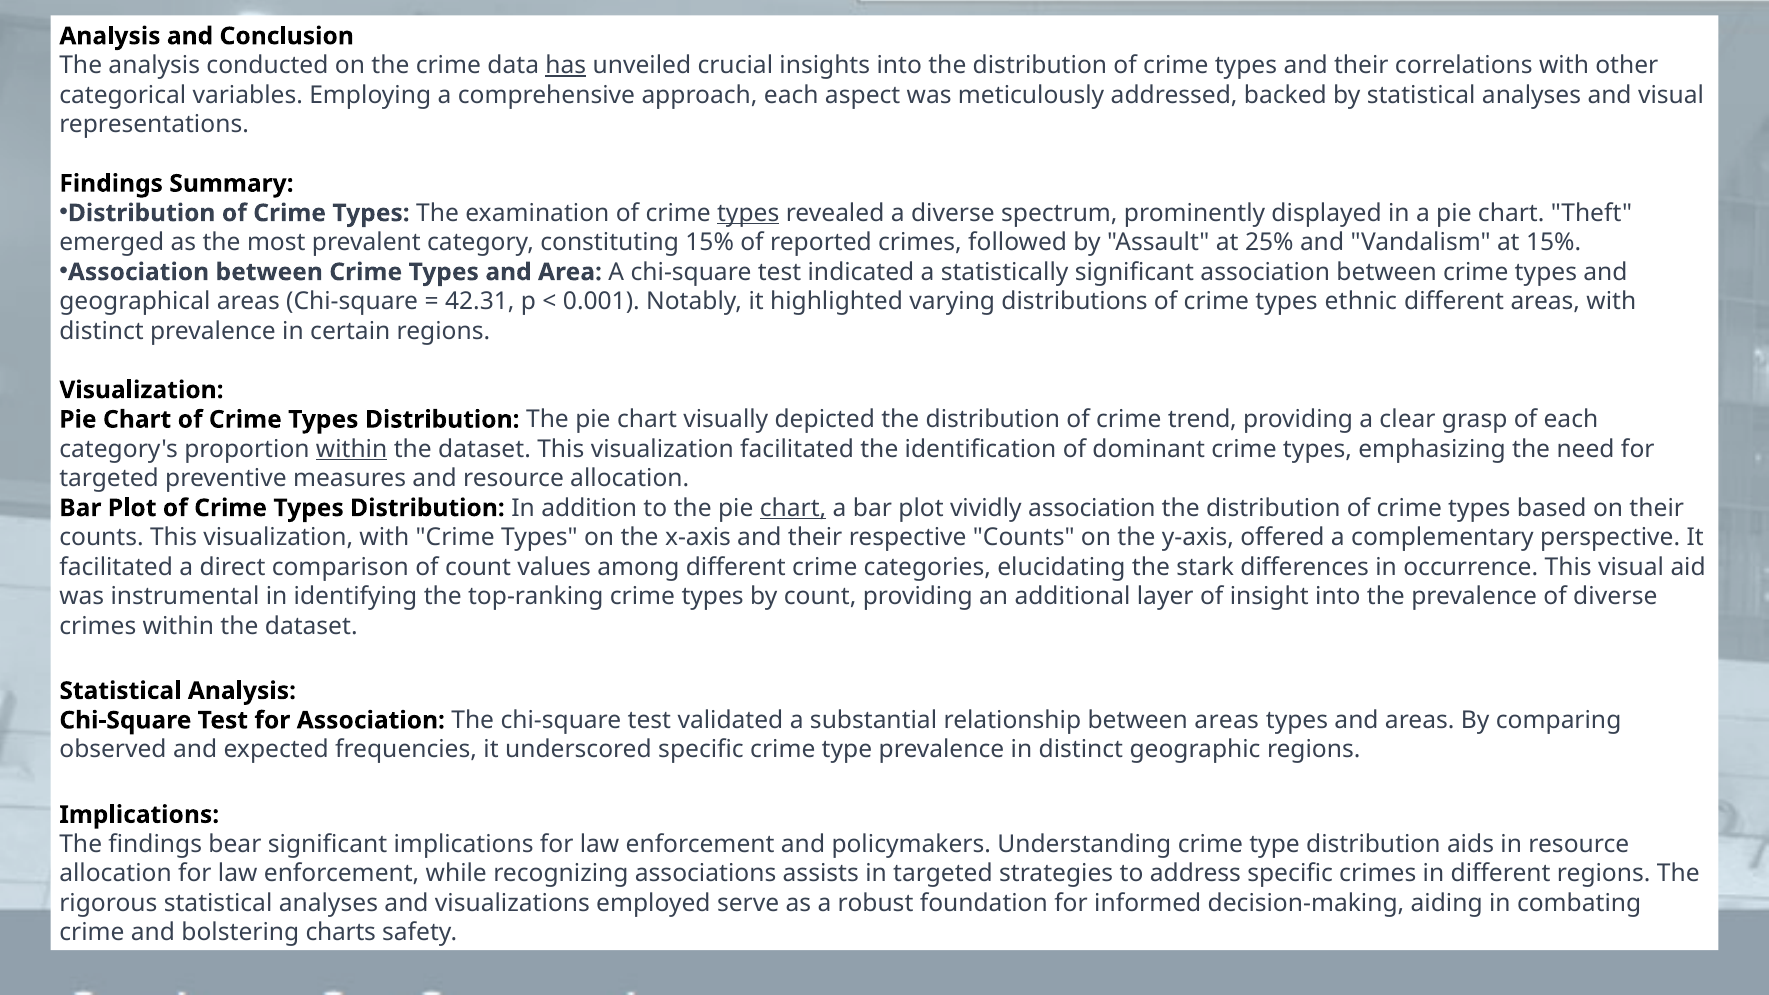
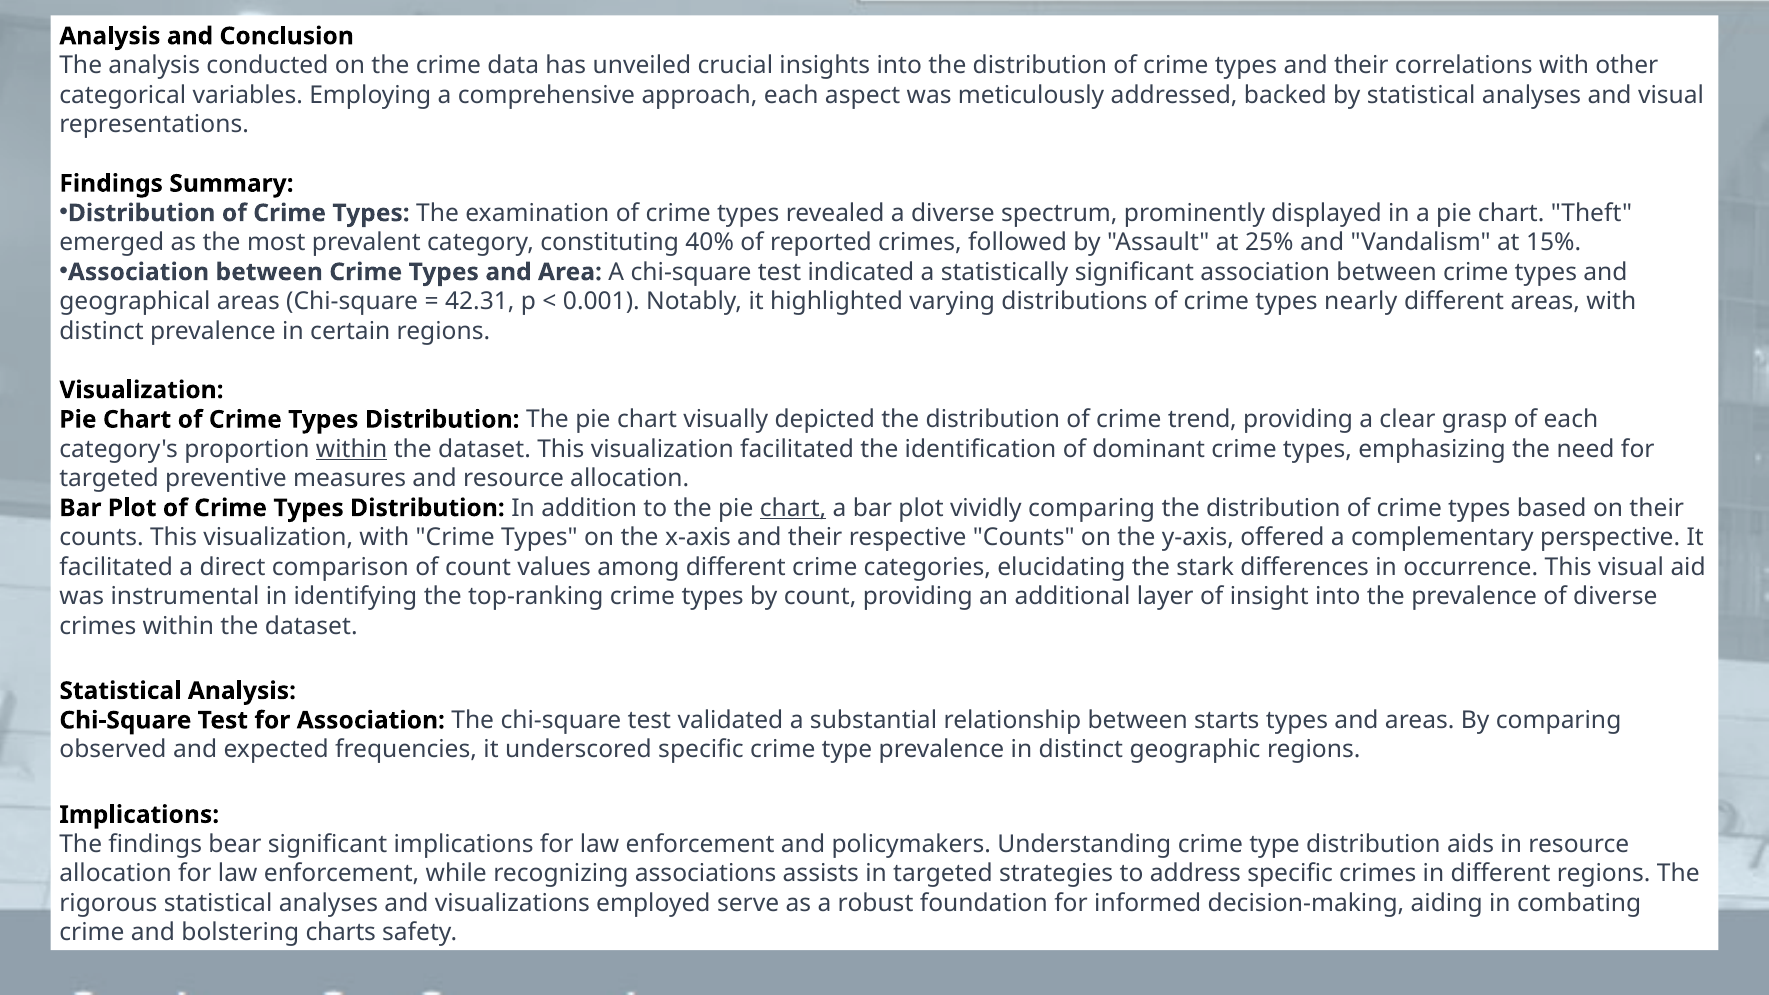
has underline: present -> none
types at (748, 213) underline: present -> none
constituting 15%: 15% -> 40%
ethnic: ethnic -> nearly
vividly association: association -> comparing
between areas: areas -> starts
